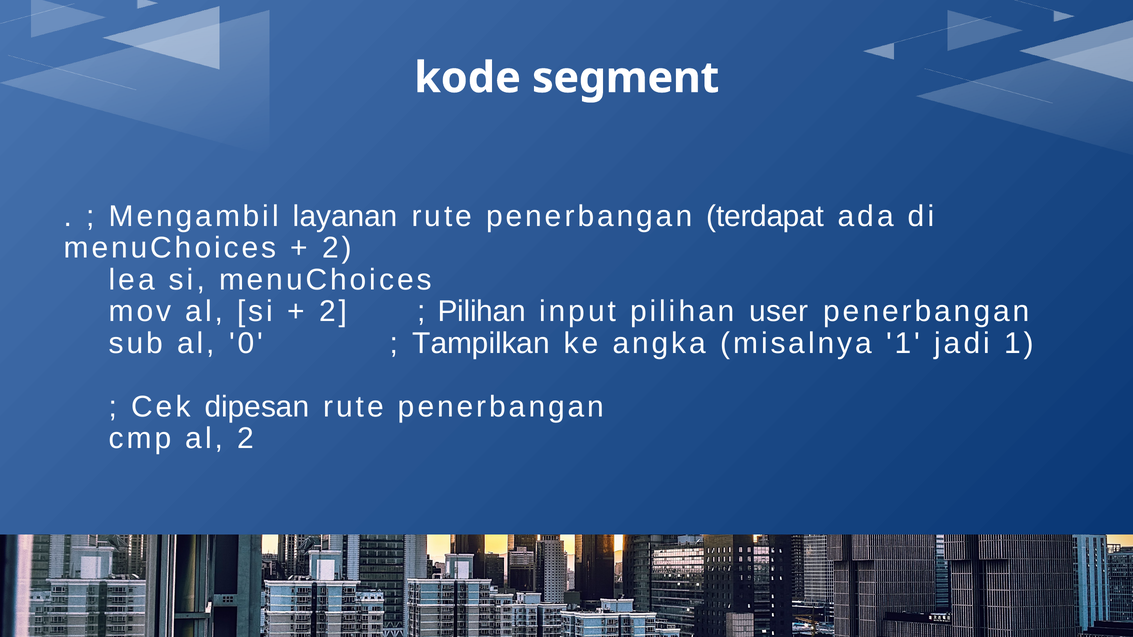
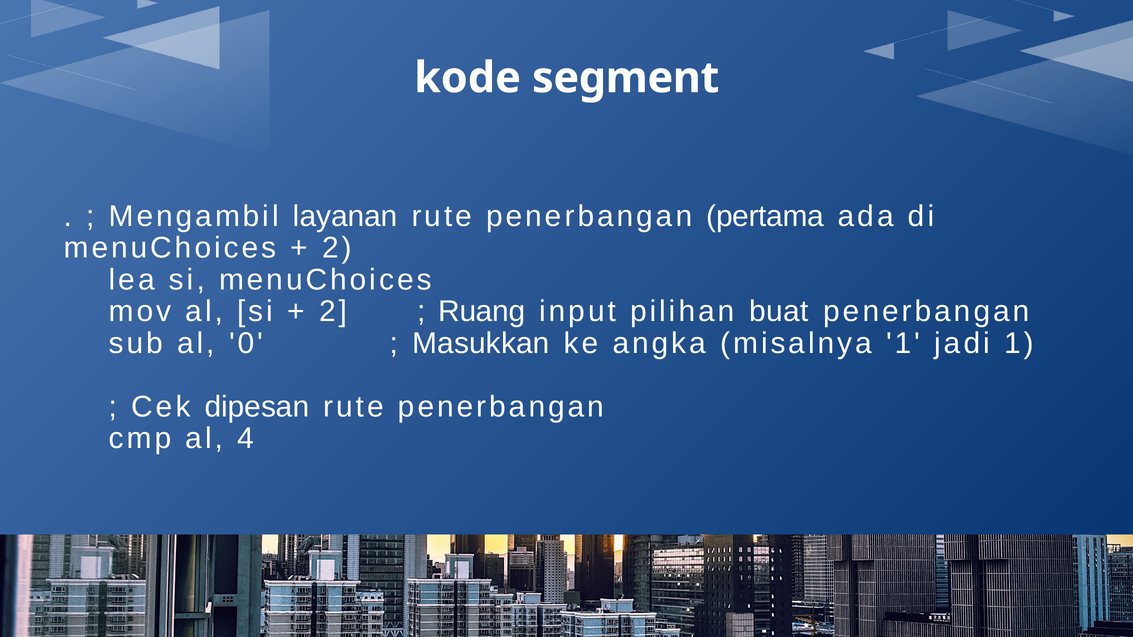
terdapat: terdapat -> pertama
Pilihan at (482, 312): Pilihan -> Ruang
user: user -> buat
Tampilkan: Tampilkan -> Masukkan
al 2: 2 -> 4
